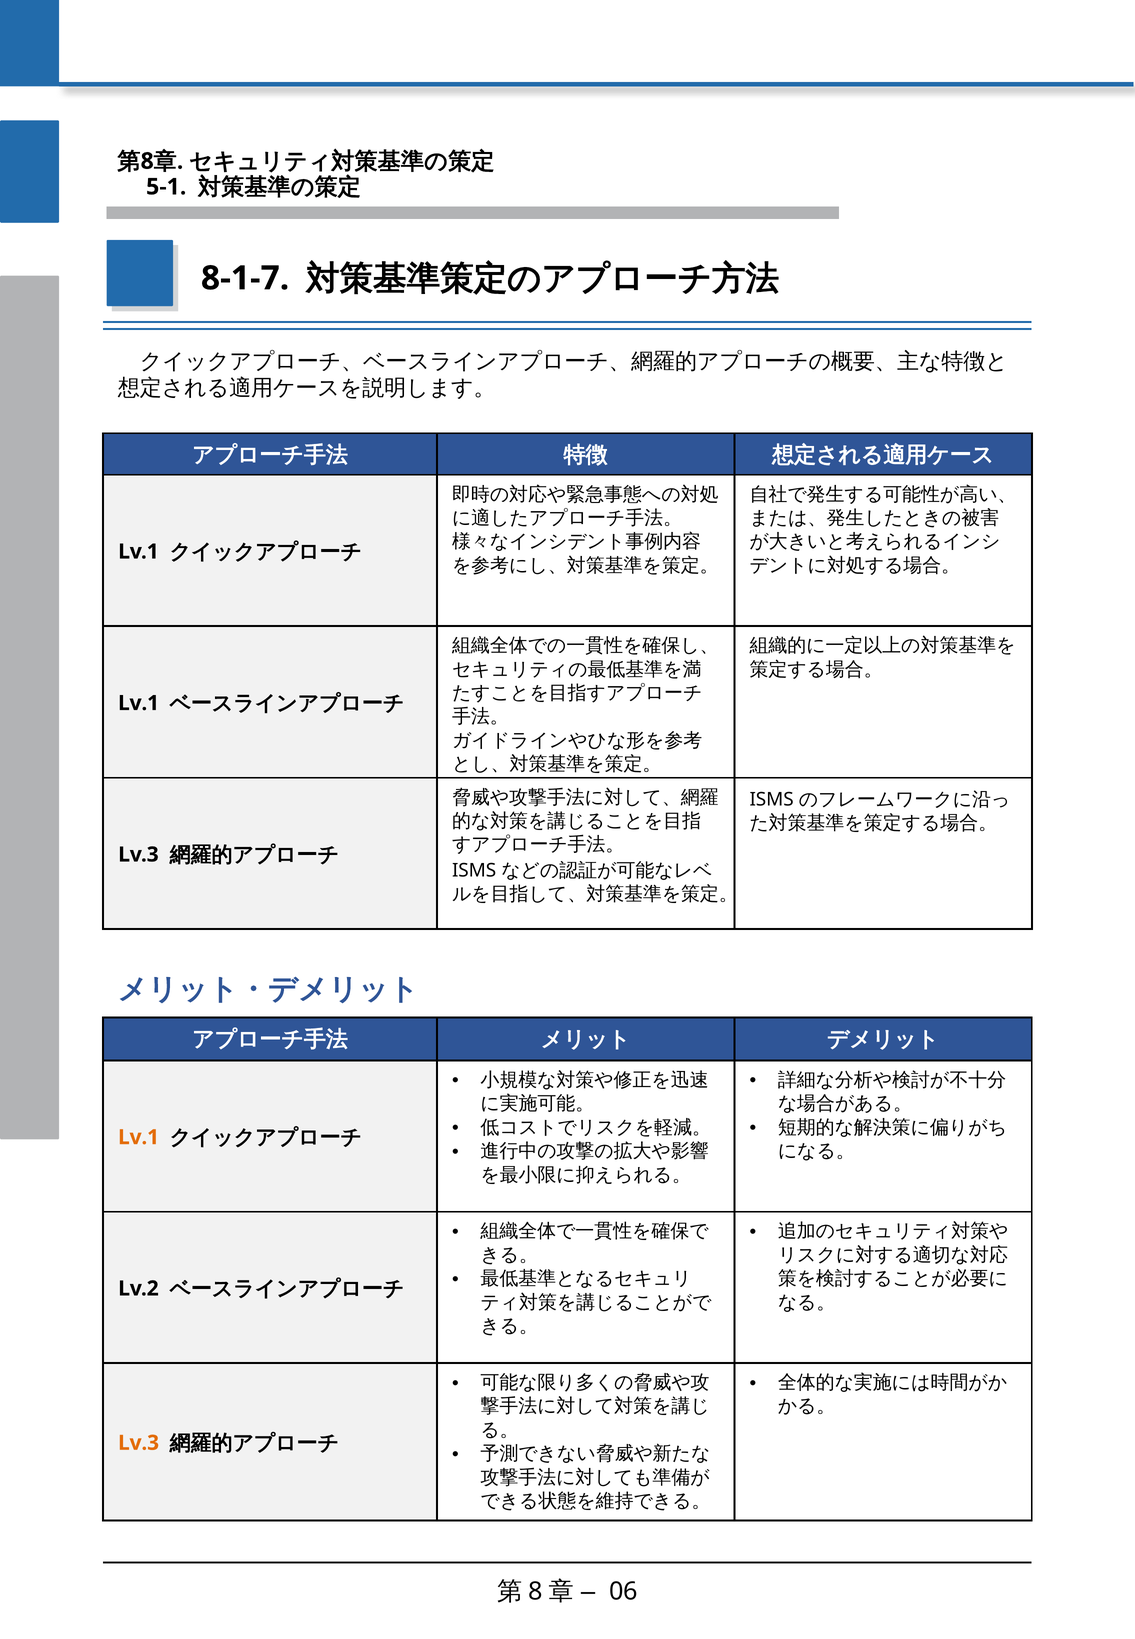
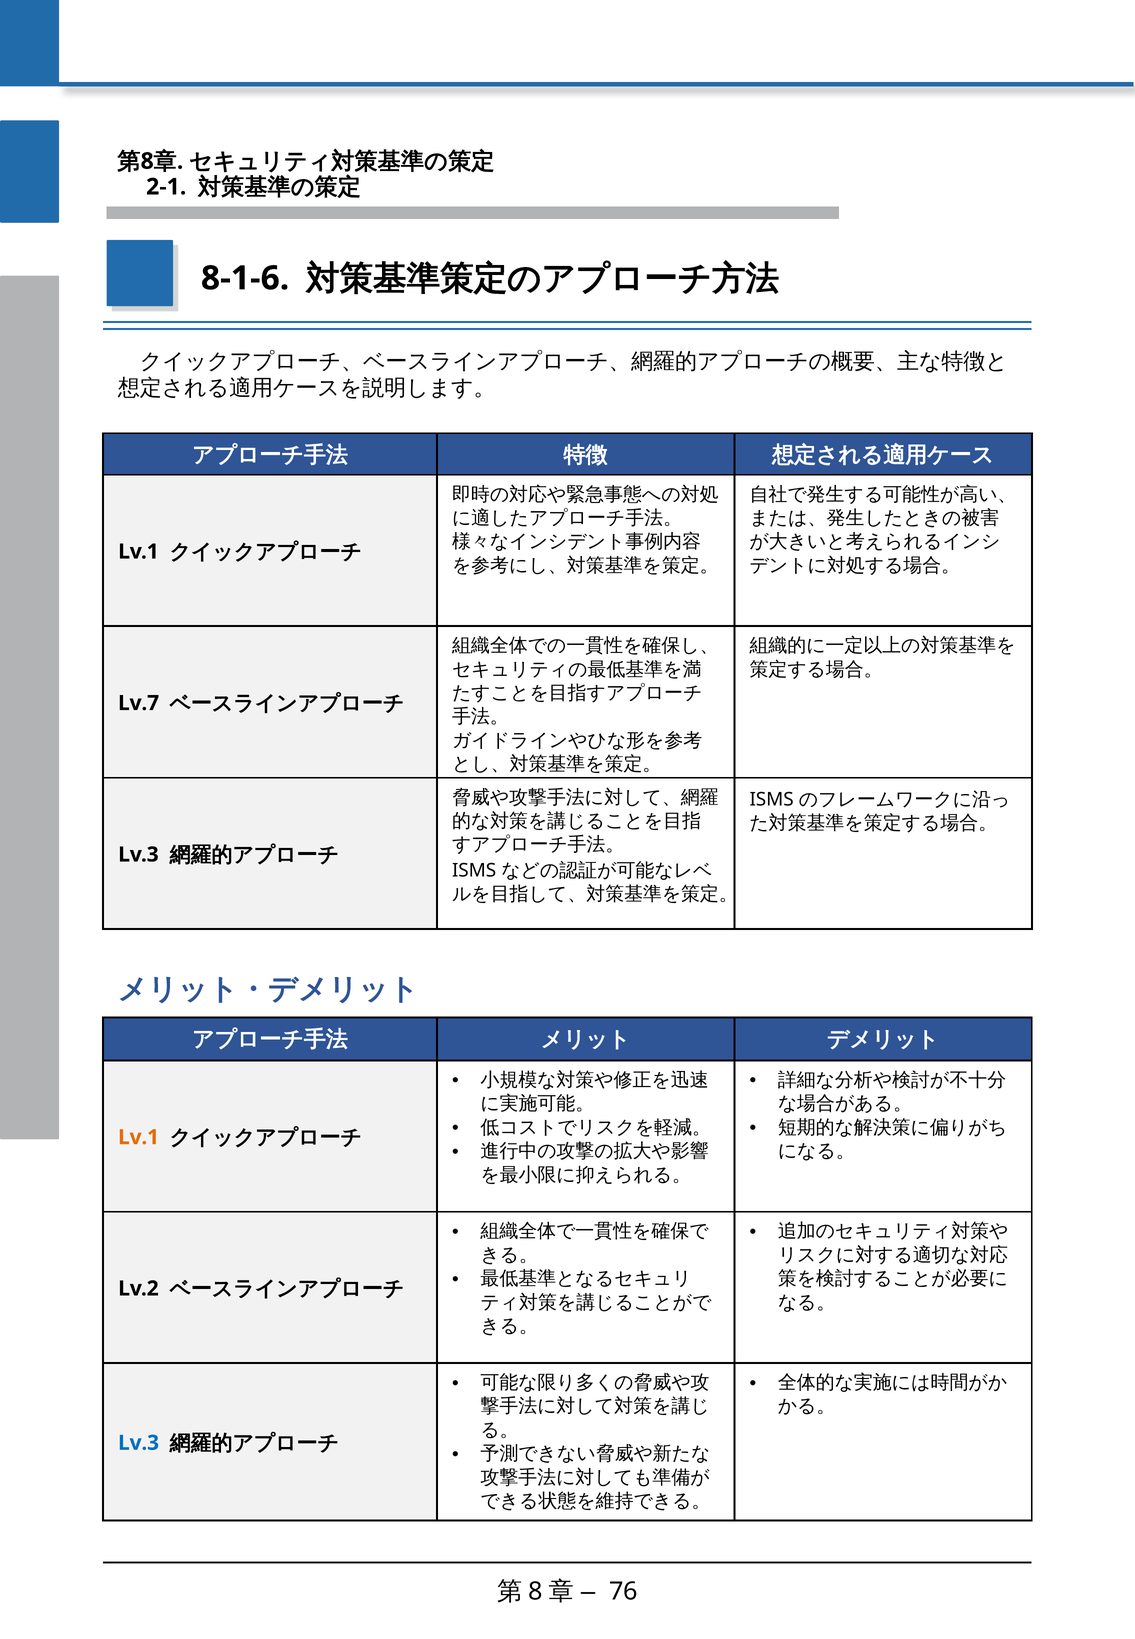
5-1: 5-1 -> 2-1
8-1-7: 8-1-7 -> 8-1-6
Lv.1 at (139, 703): Lv.1 -> Lv.7
Lv.3 at (139, 1443) colour: orange -> blue
06: 06 -> 76
